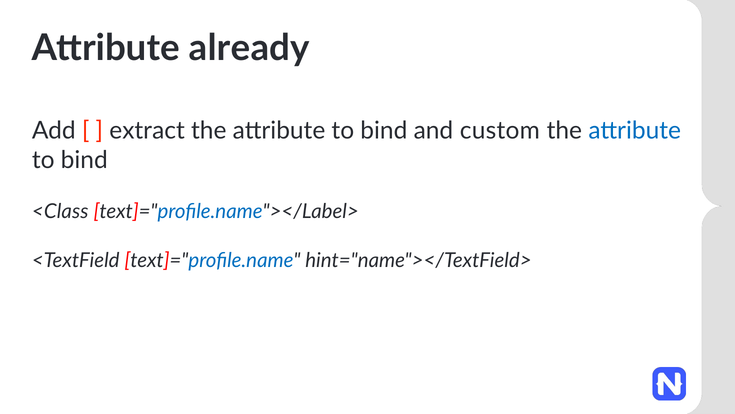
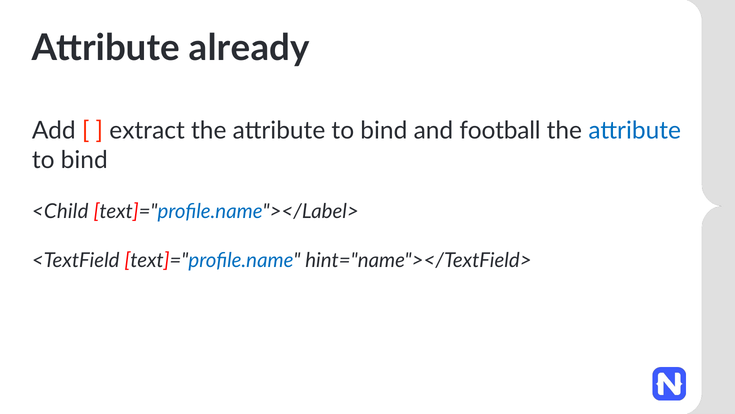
custom: custom -> football
<Class: <Class -> <Child
